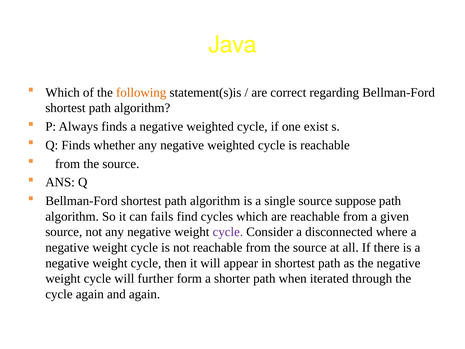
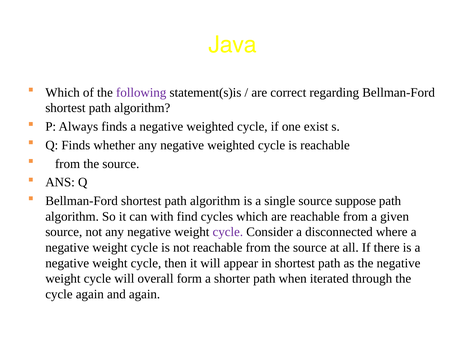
following colour: orange -> purple
fails: fails -> with
further: further -> overall
